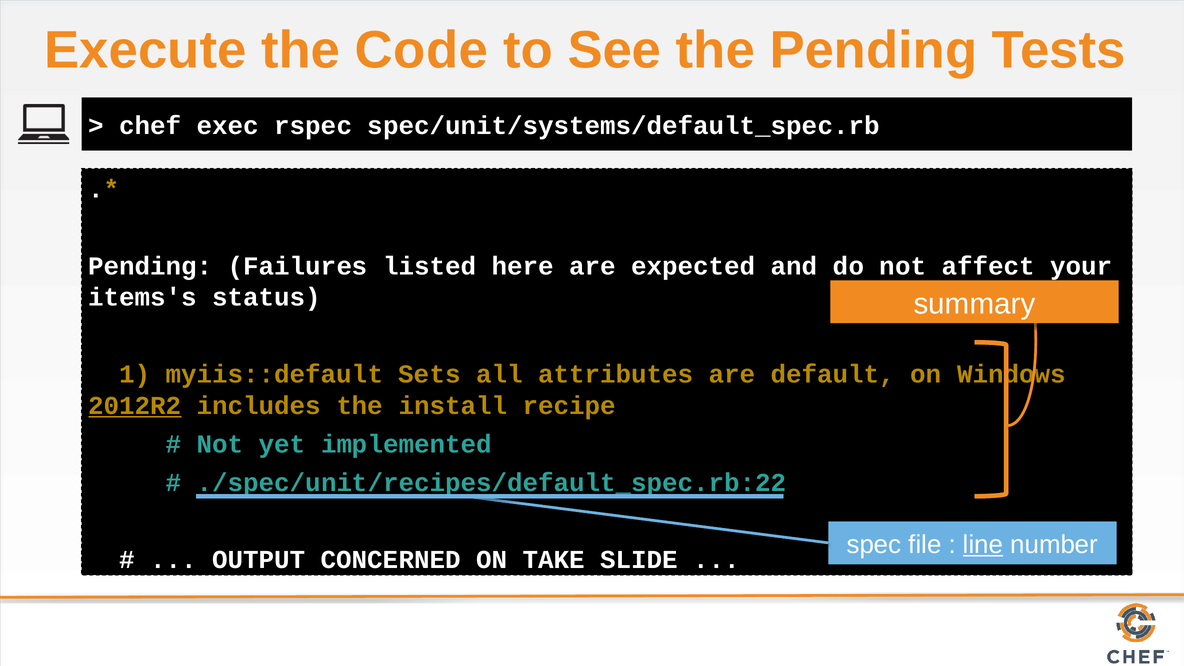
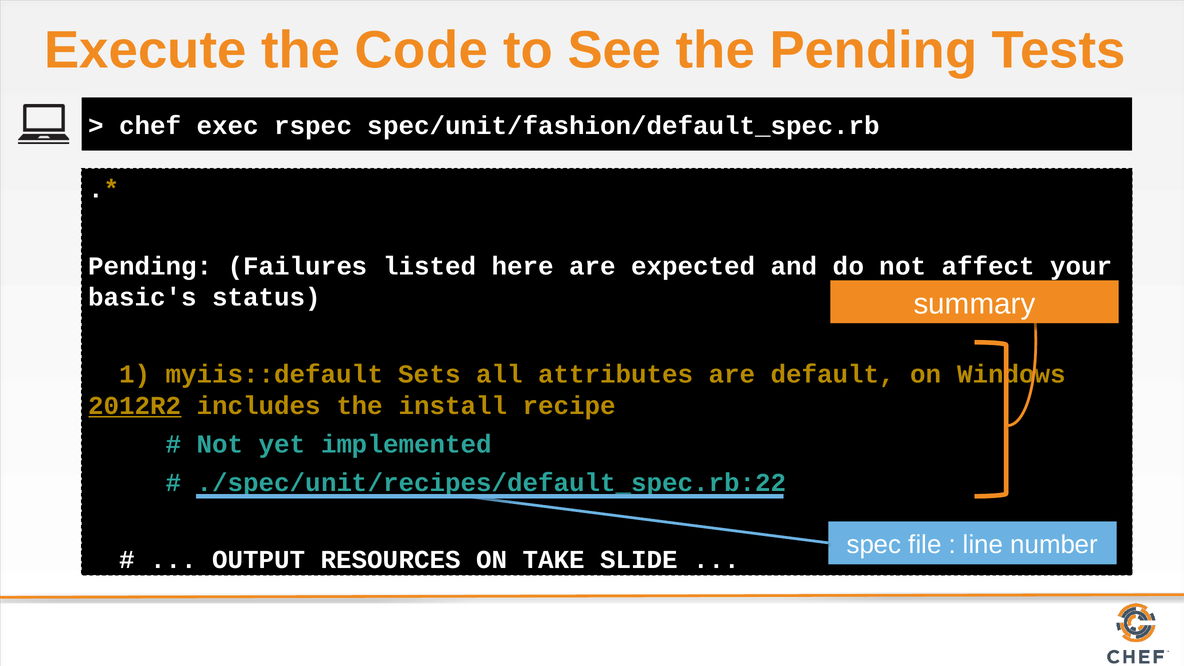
spec/unit/systems/default_spec.rb: spec/unit/systems/default_spec.rb -> spec/unit/fashion/default_spec.rb
items's: items's -> basic's
line underline: present -> none
CONCERNED: CONCERNED -> RESOURCES
